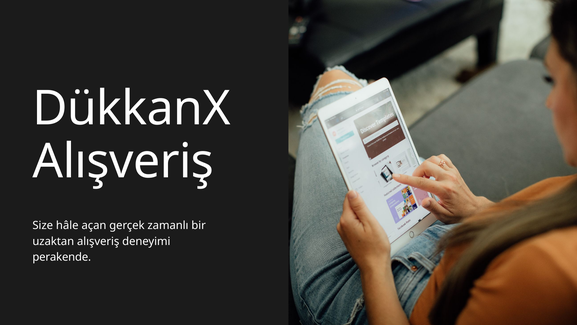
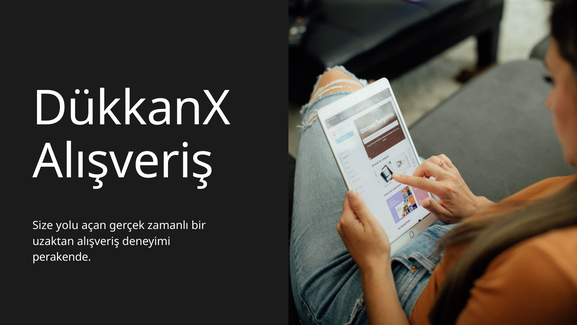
hâle: hâle -> yolu
